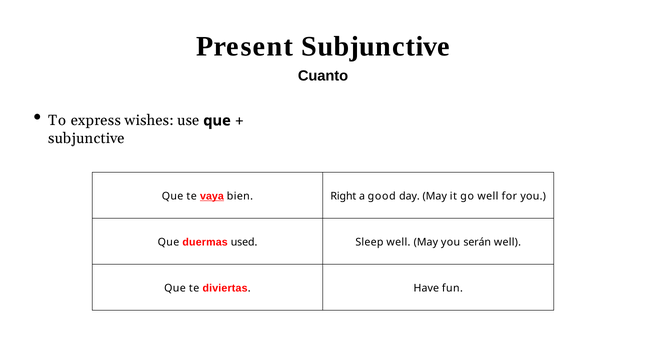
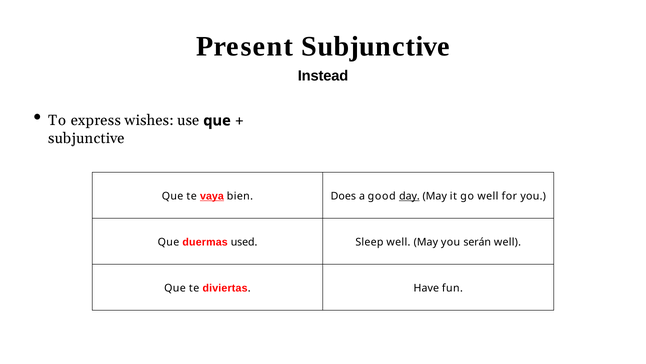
Cuanto: Cuanto -> Instead
Right: Right -> Does
day underline: none -> present
